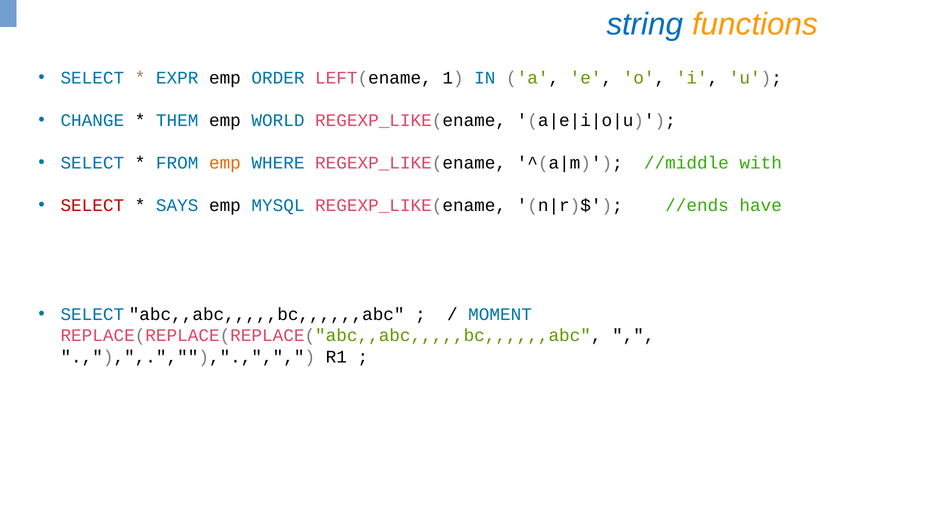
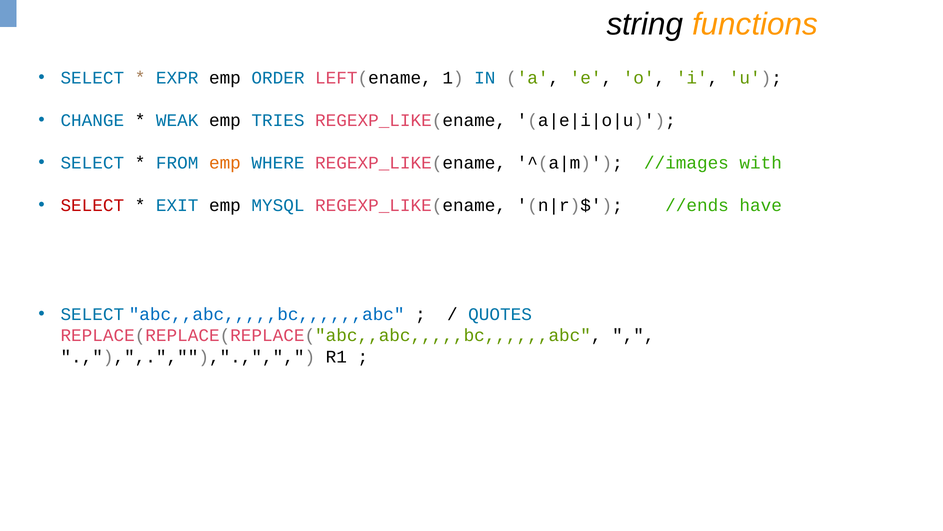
string colour: blue -> black
THEM: THEM -> WEAK
WORLD: WORLD -> TRIES
//middle: //middle -> //images
SAYS: SAYS -> EXIT
abc,,abc,,,,,bc,,,,,,abc colour: black -> blue
MOMENT: MOMENT -> QUOTES
